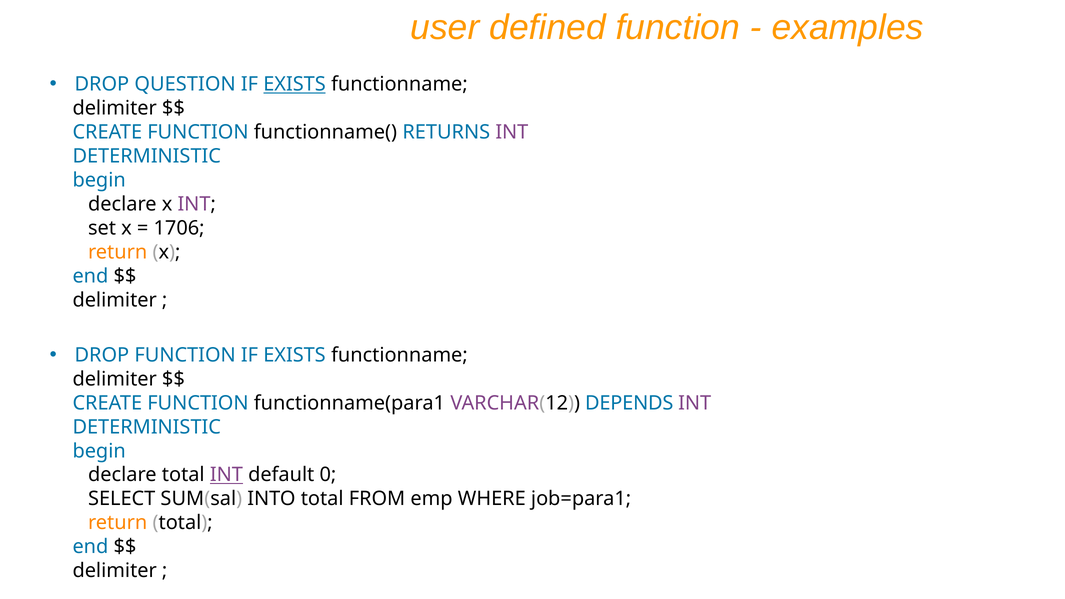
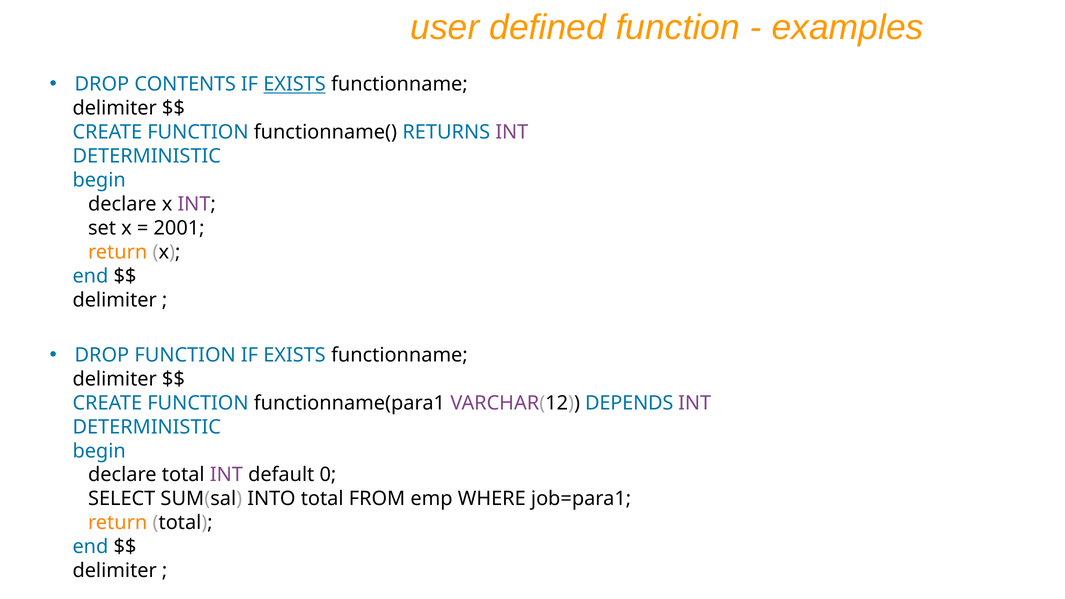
QUESTION: QUESTION -> CONTENTS
1706: 1706 -> 2001
INT at (226, 475) underline: present -> none
